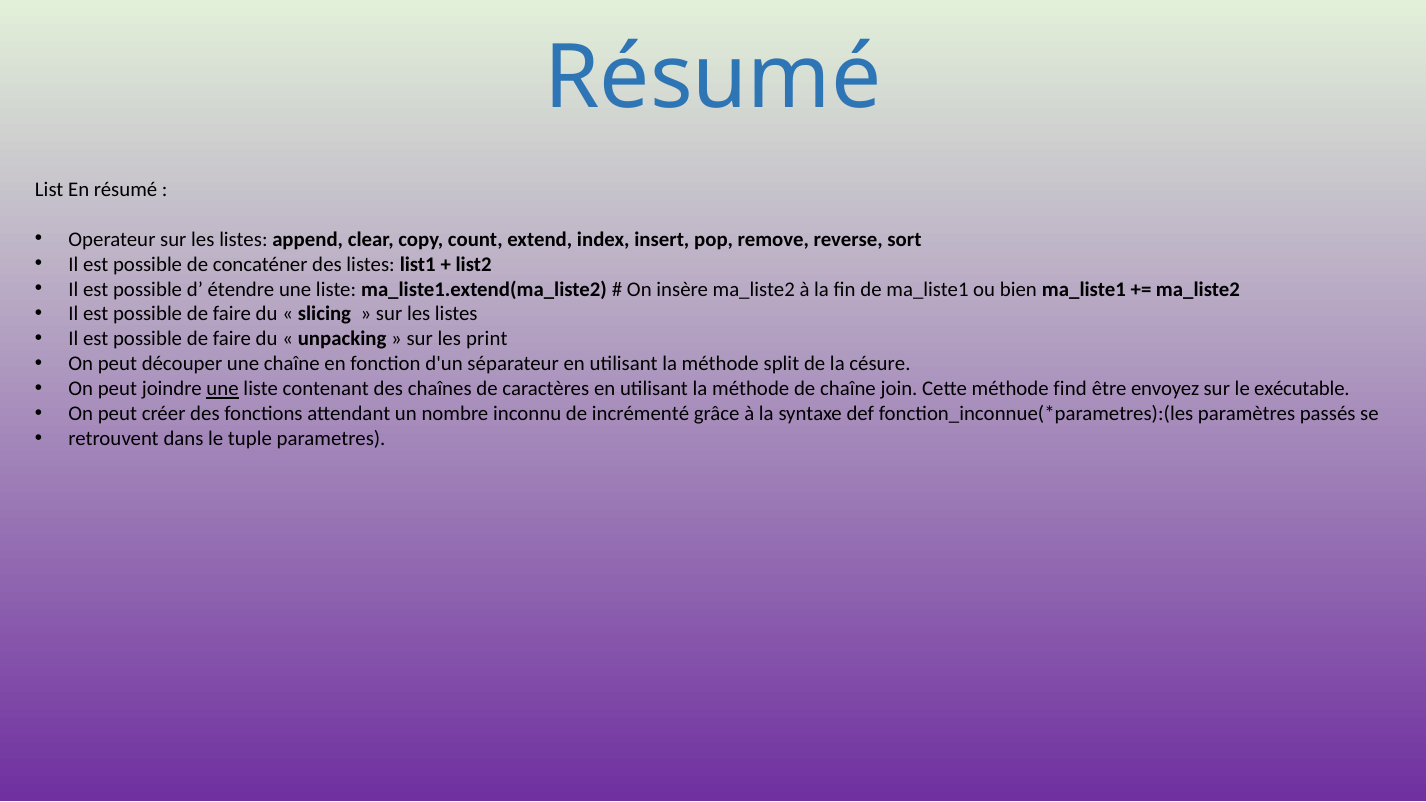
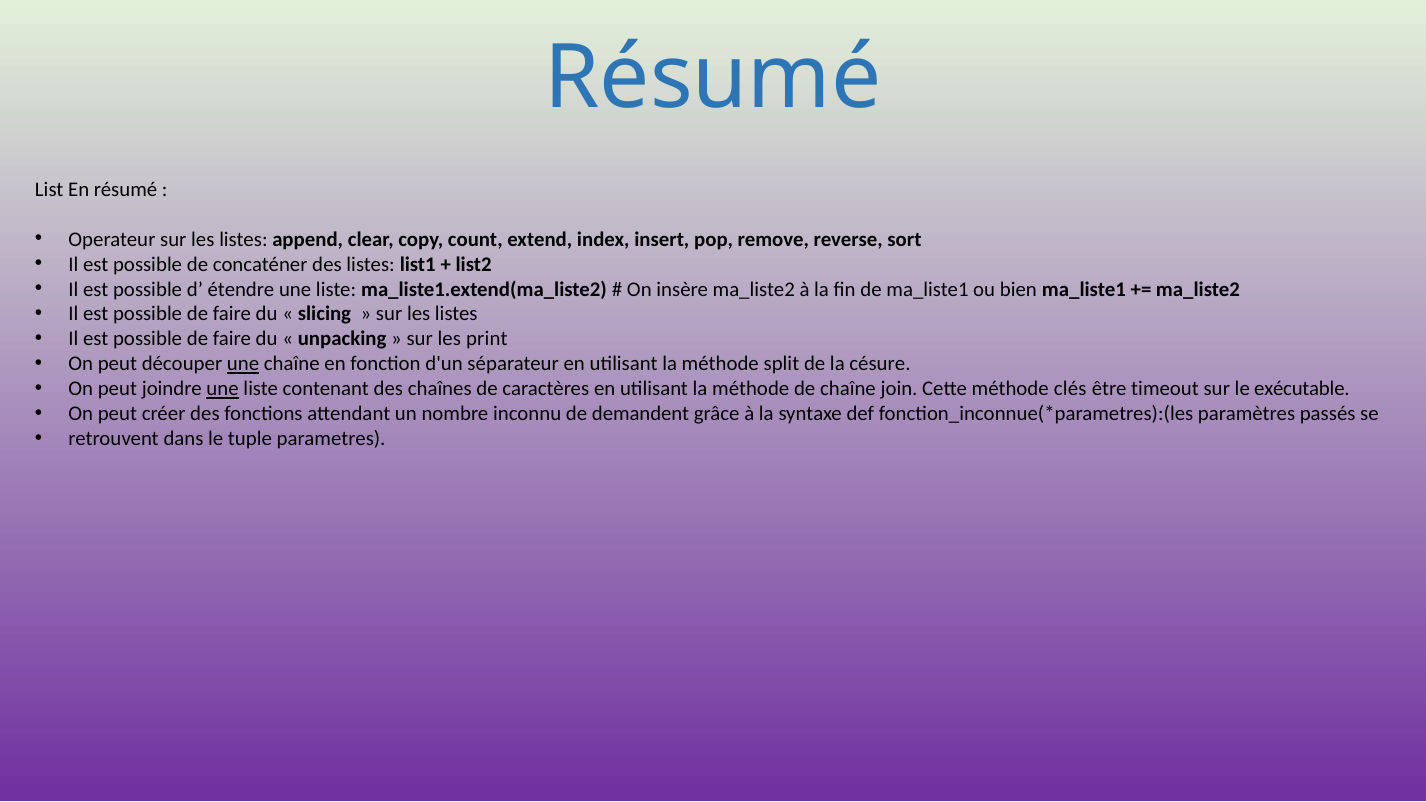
une at (243, 364) underline: none -> present
find: find -> clés
envoyez: envoyez -> timeout
incrémenté: incrémenté -> demandent
